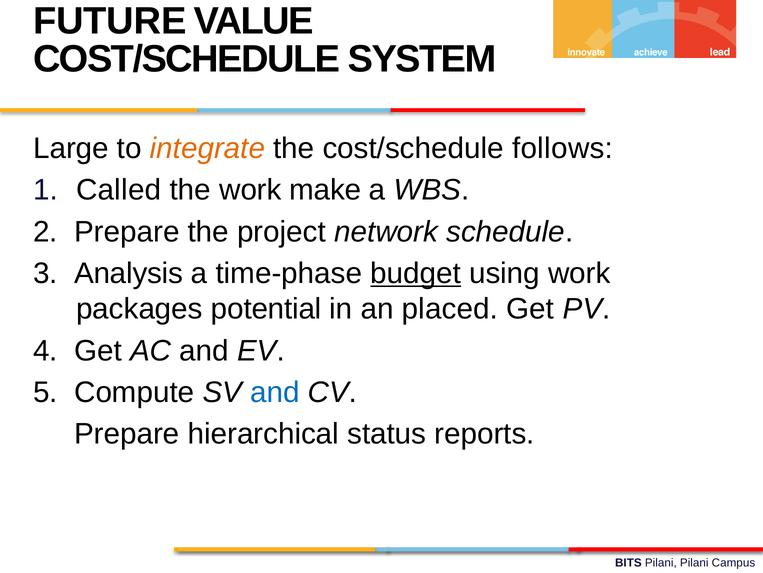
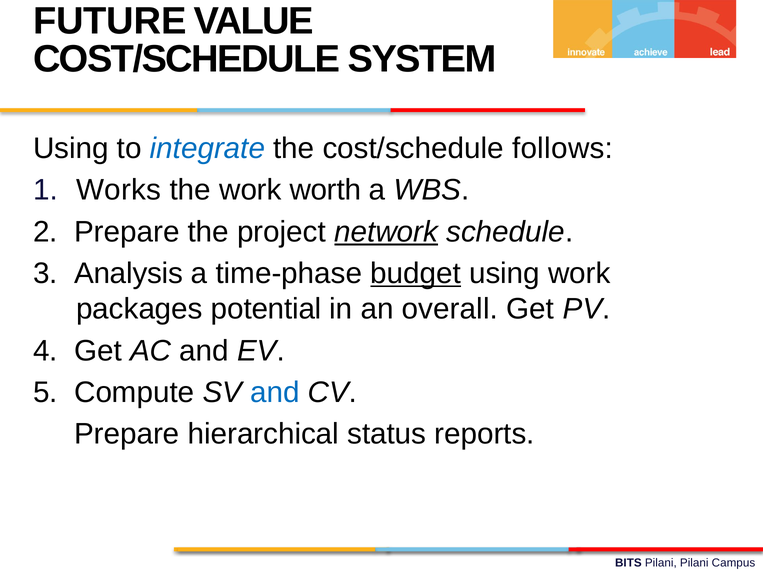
Large at (71, 148): Large -> Using
integrate colour: orange -> blue
Called: Called -> Works
make: make -> worth
network underline: none -> present
placed: placed -> overall
